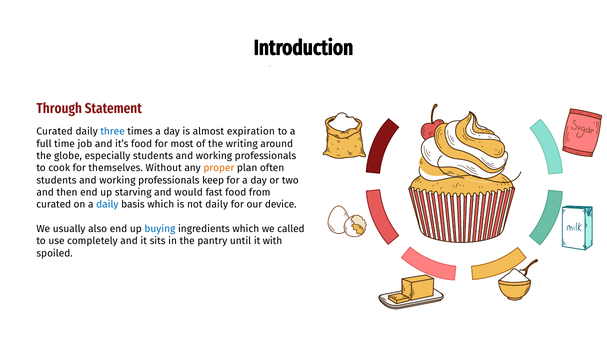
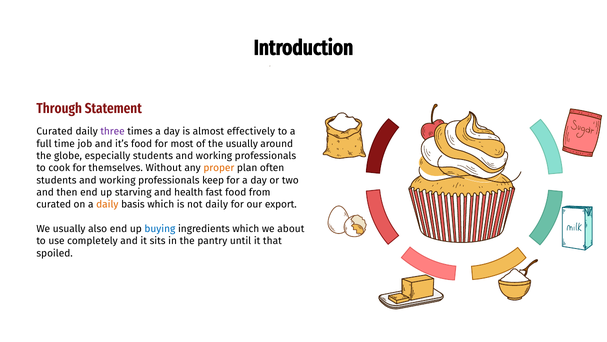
three colour: blue -> purple
expiration: expiration -> effectively
the writing: writing -> usually
would: would -> health
daily at (107, 204) colour: blue -> orange
device: device -> export
called: called -> about
with: with -> that
